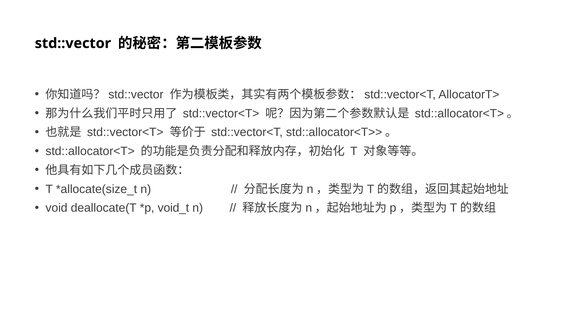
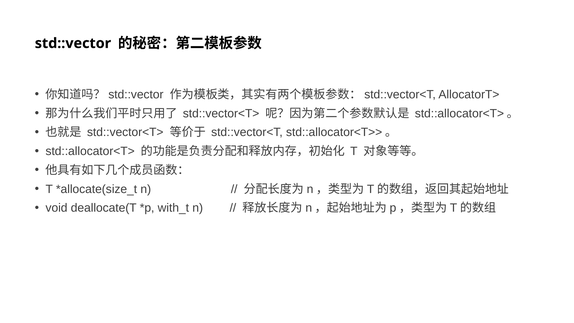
void_t: void_t -> with_t
